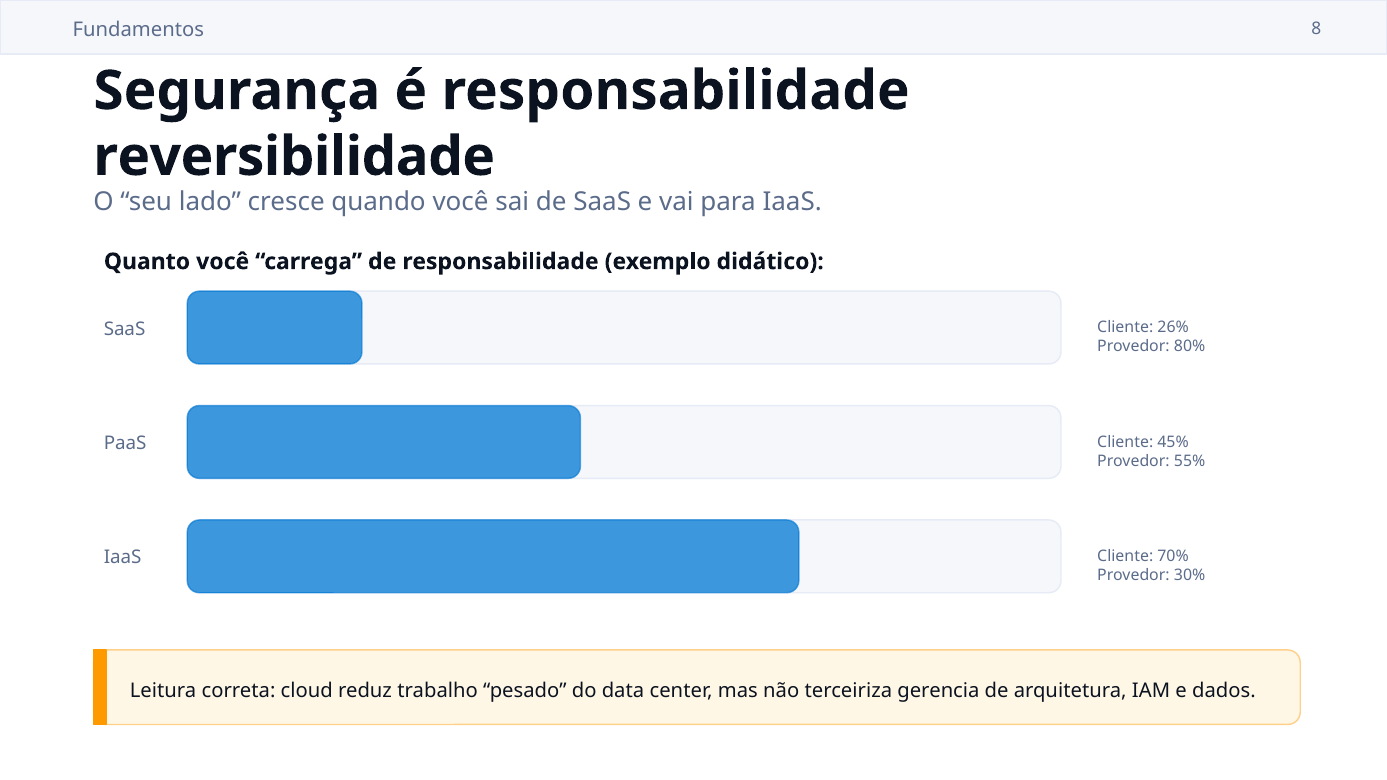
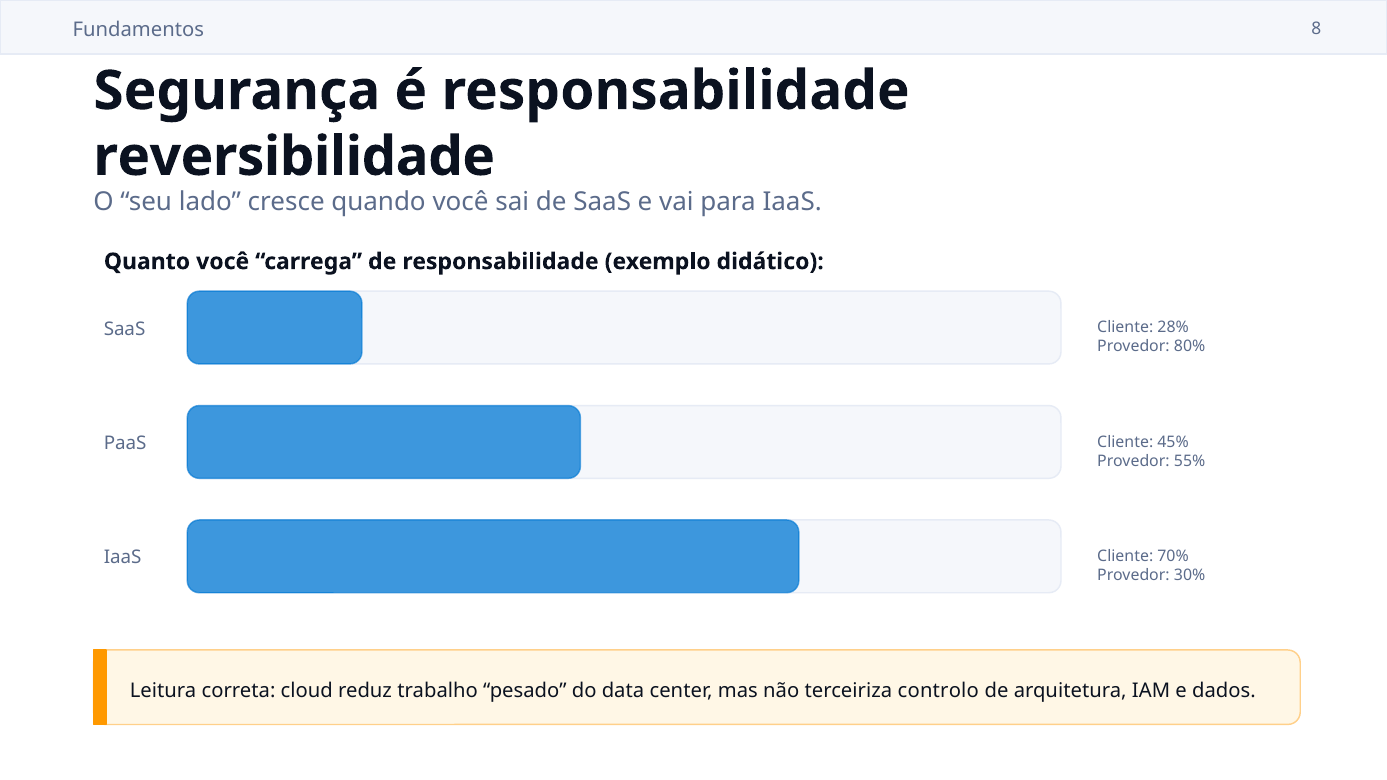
26%: 26% -> 28%
gerencia: gerencia -> controlo
